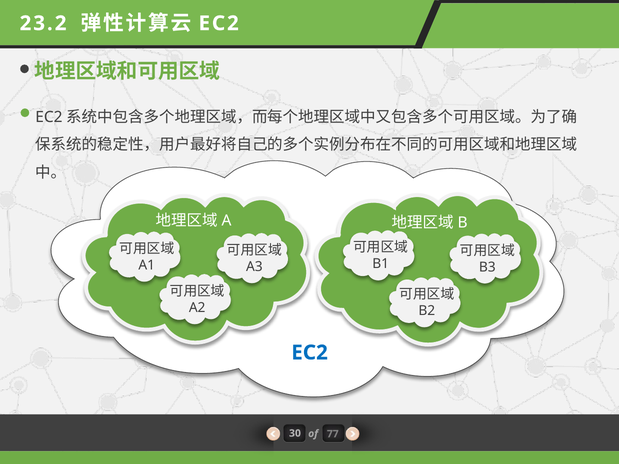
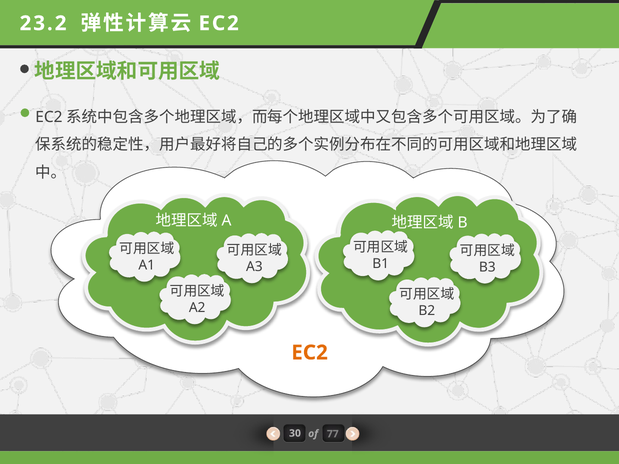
EC2 at (310, 353) colour: blue -> orange
